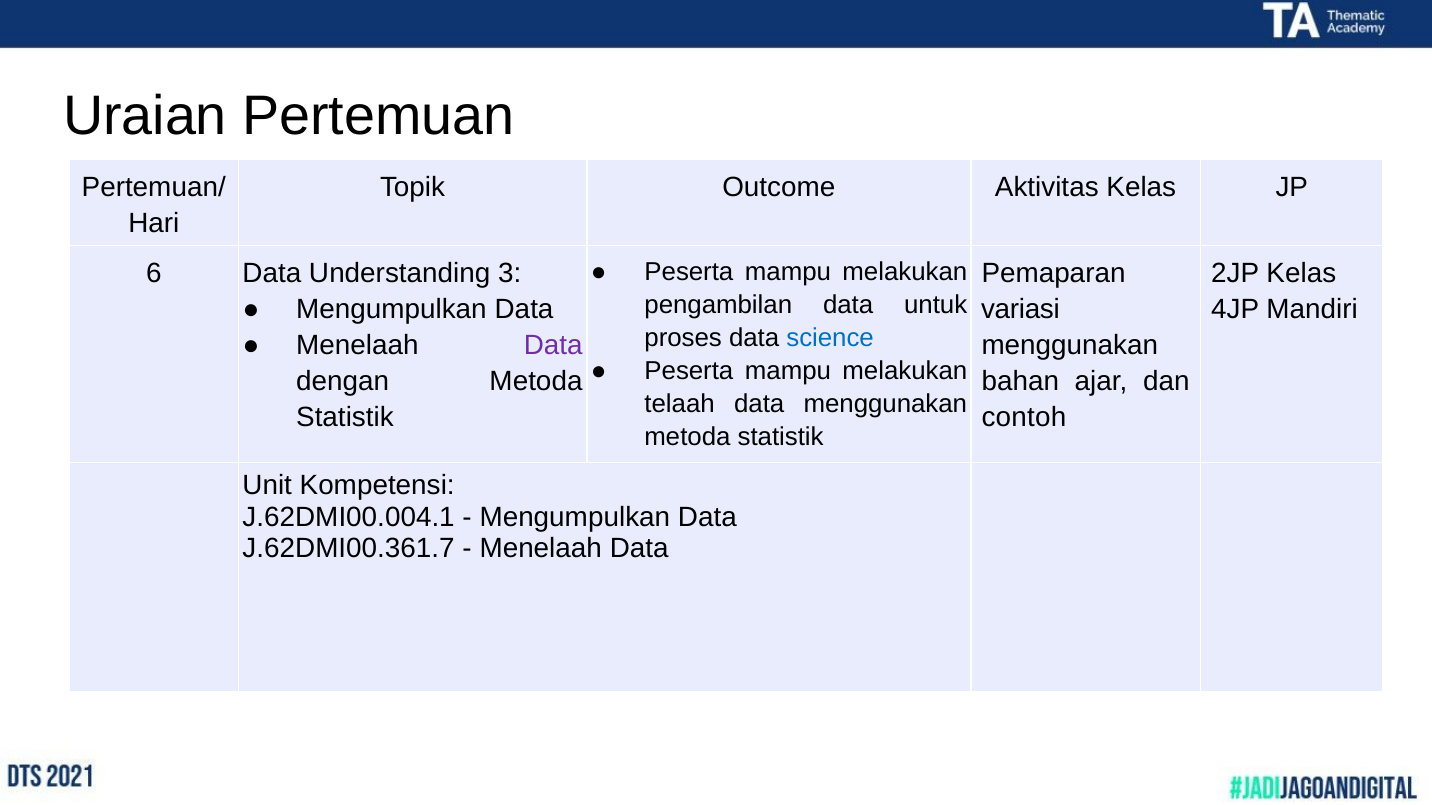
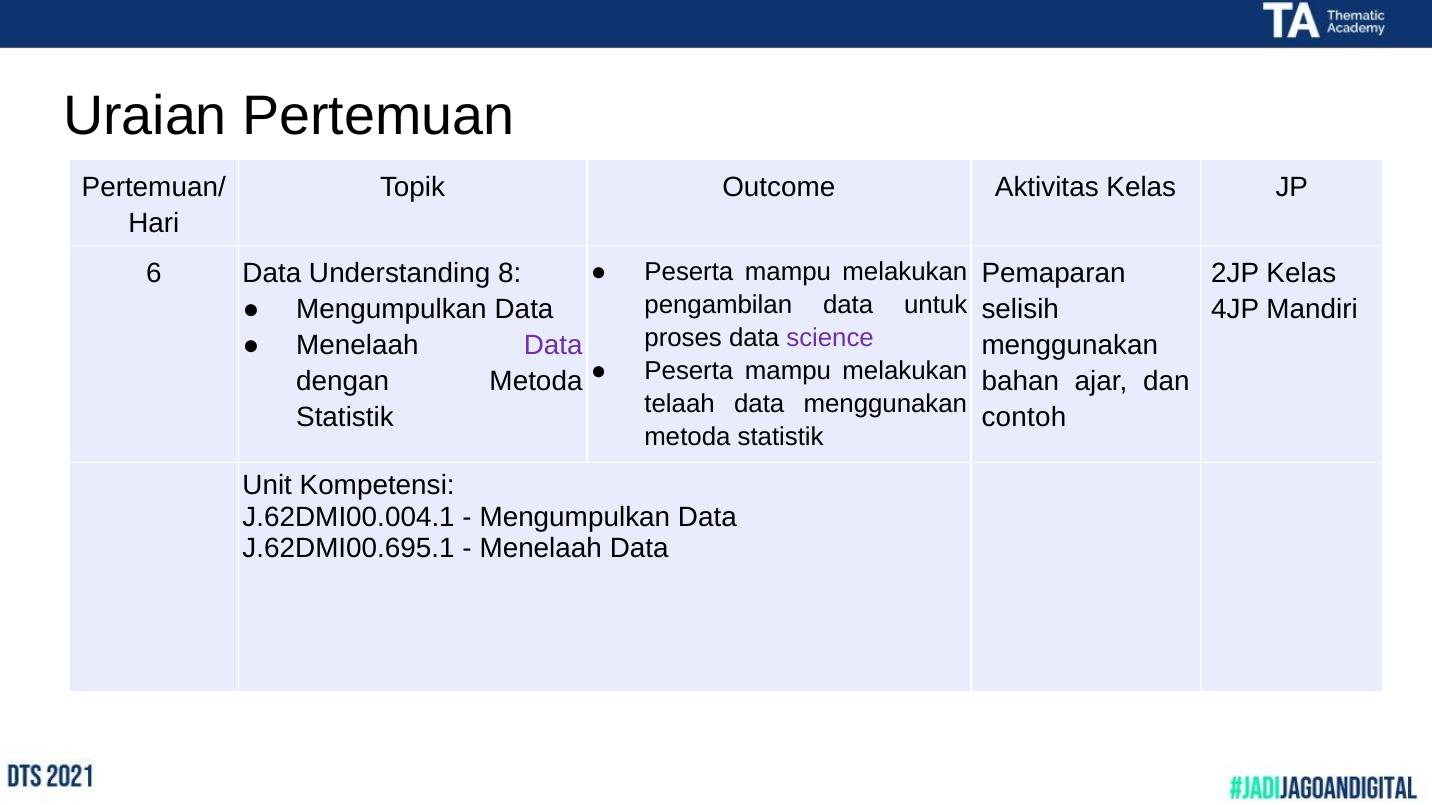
3: 3 -> 8
variasi: variasi -> selisih
science colour: blue -> purple
J.62DMI00.361.7: J.62DMI00.361.7 -> J.62DMI00.695.1
